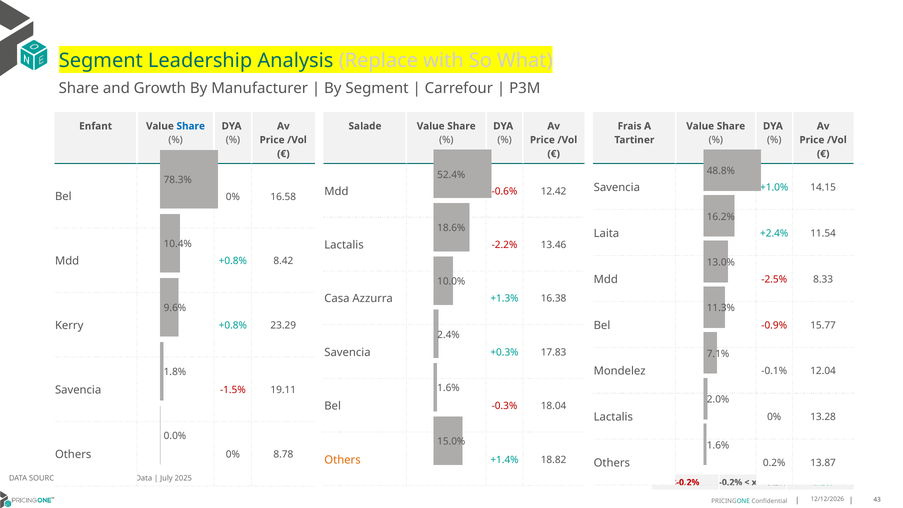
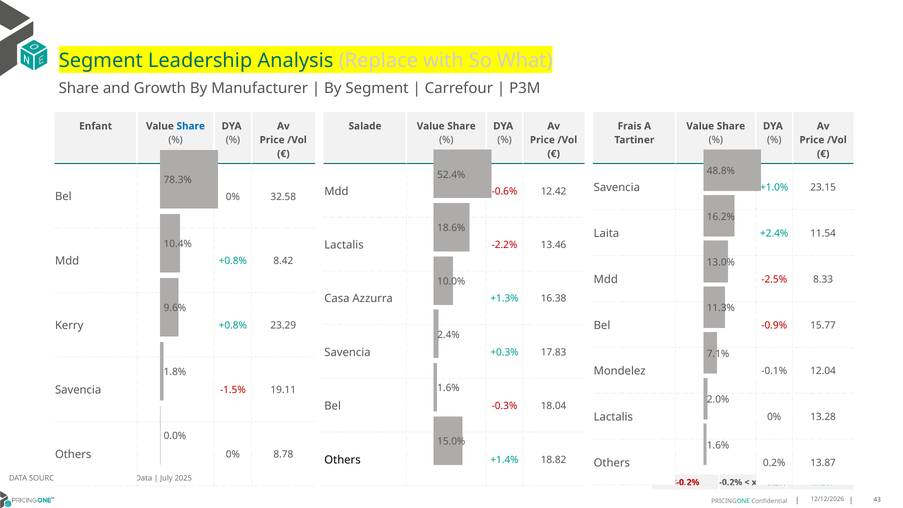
14.15: 14.15 -> 23.15
16.58: 16.58 -> 32.58
Others at (343, 460) colour: orange -> black
